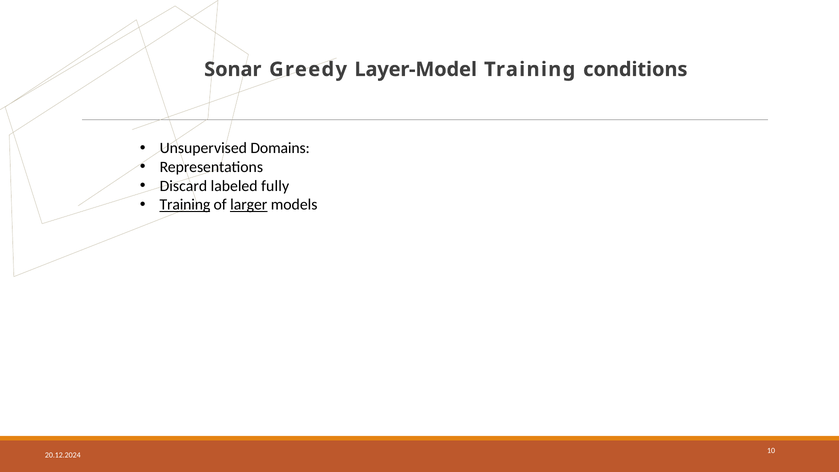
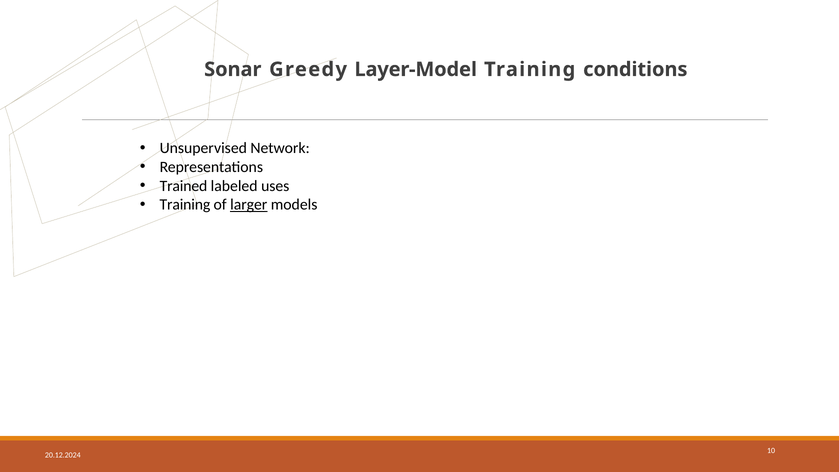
Domains: Domains -> Network
Discard: Discard -> Trained
fully: fully -> uses
Training at (185, 205) underline: present -> none
